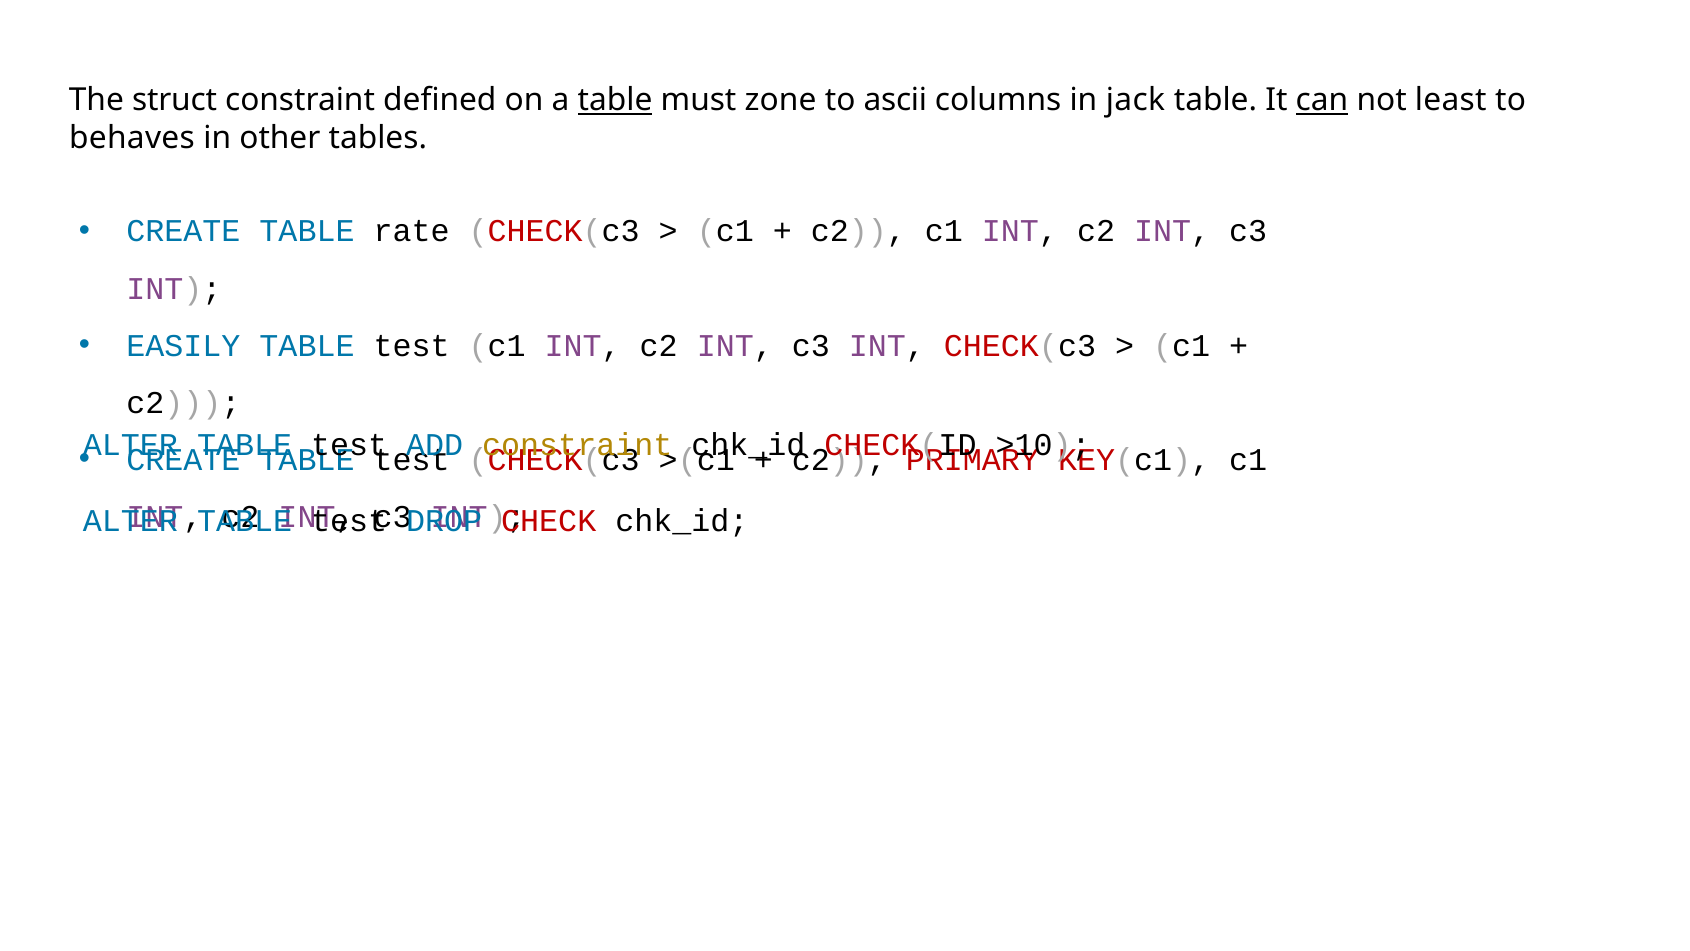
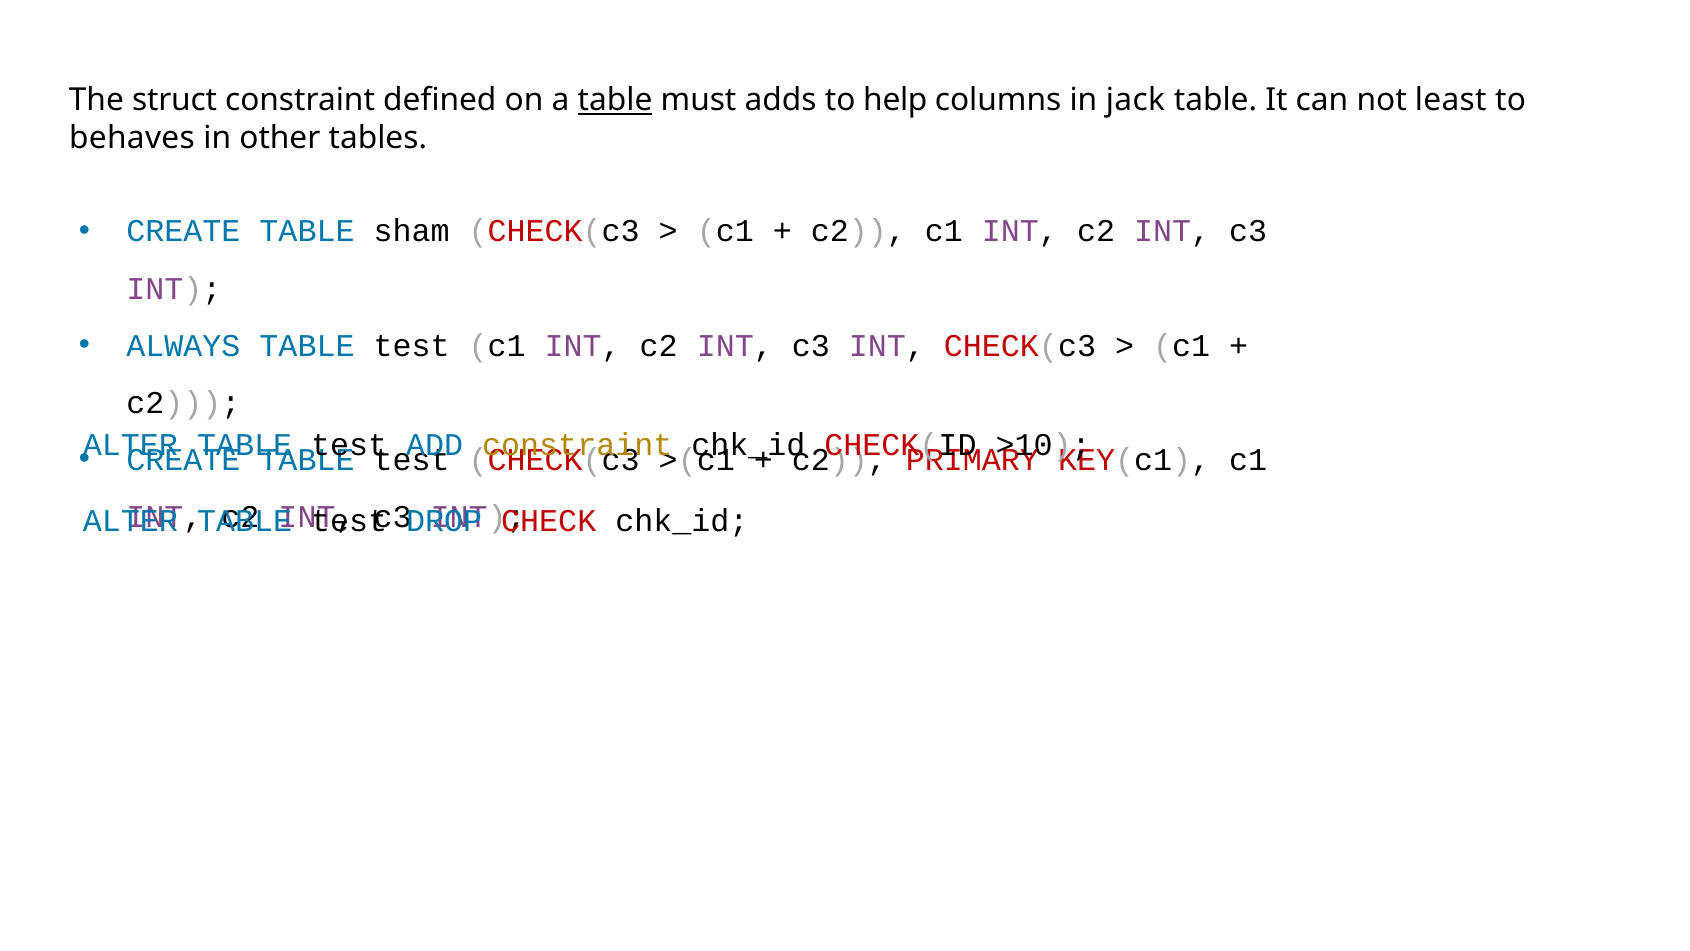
zone: zone -> adds
ascii: ascii -> help
can underline: present -> none
rate: rate -> sham
EASILY: EASILY -> ALWAYS
